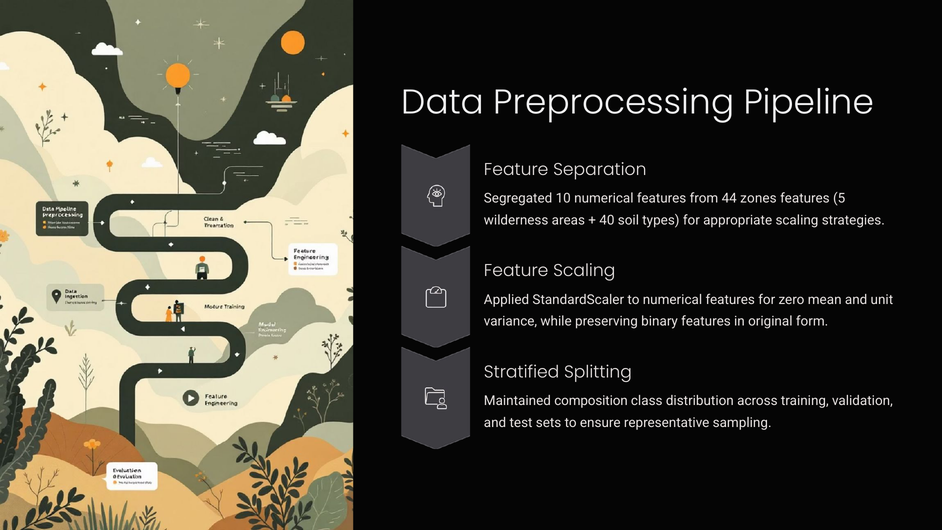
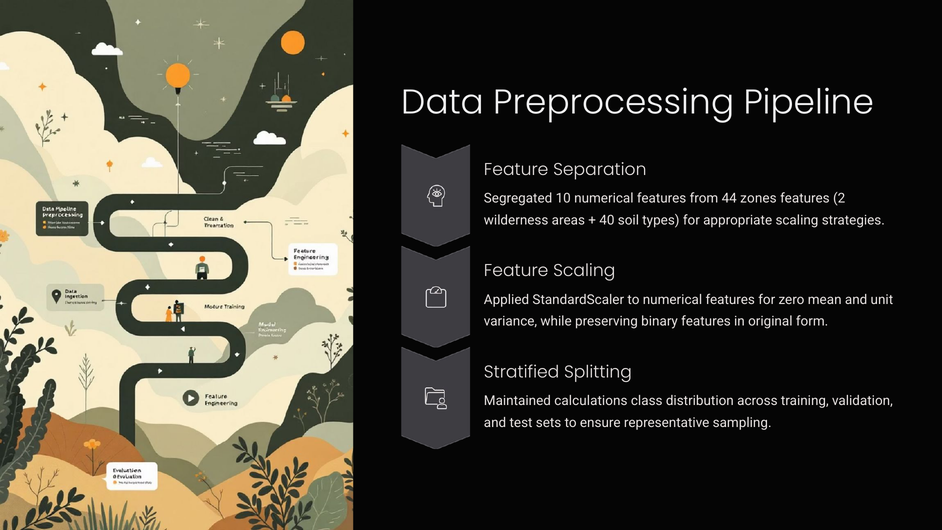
5: 5 -> 2
composition: composition -> calculations
